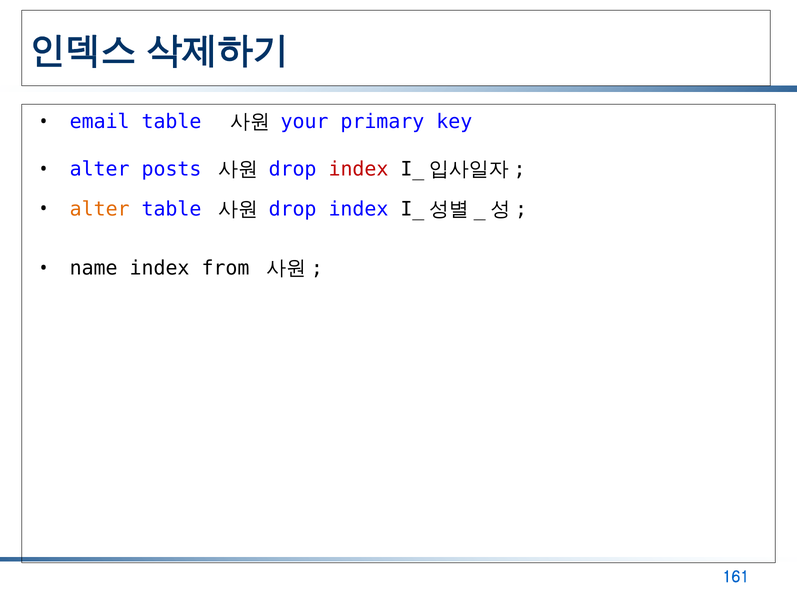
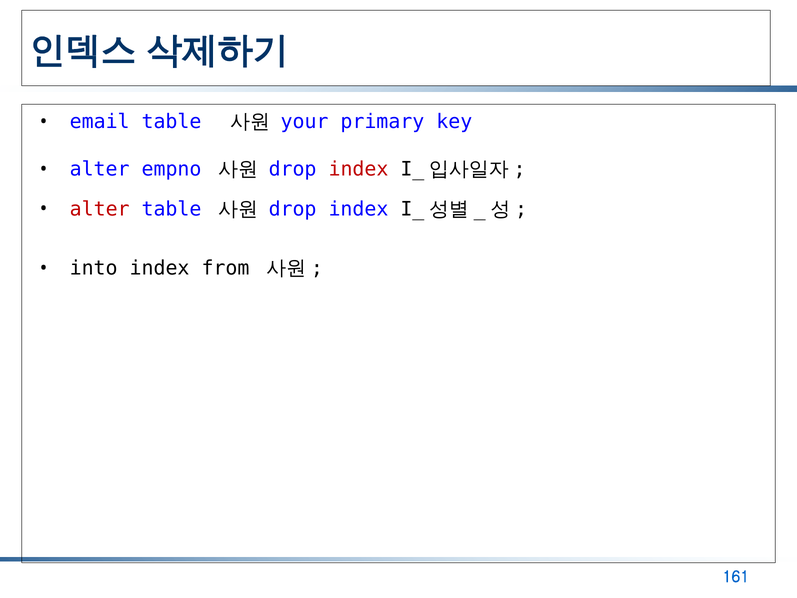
posts: posts -> empno
alter at (100, 209) colour: orange -> red
name: name -> into
